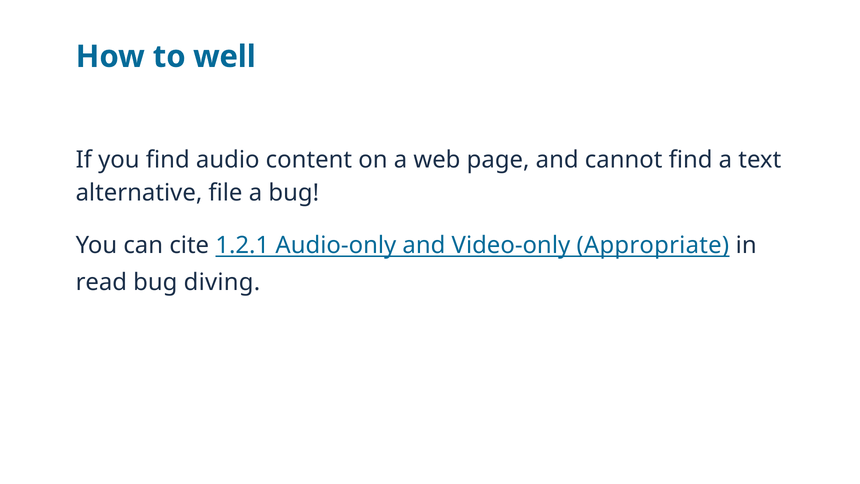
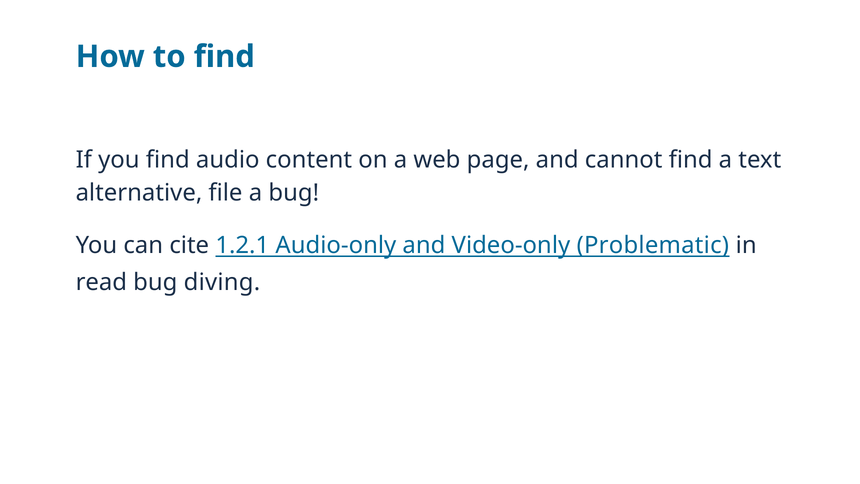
to well: well -> find
Appropriate: Appropriate -> Problematic
